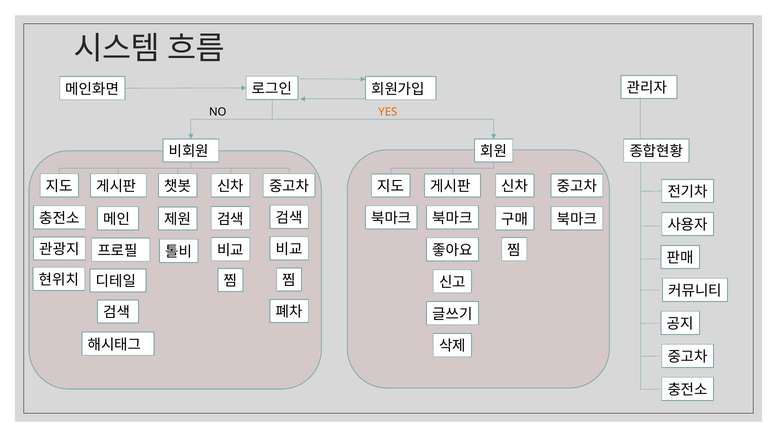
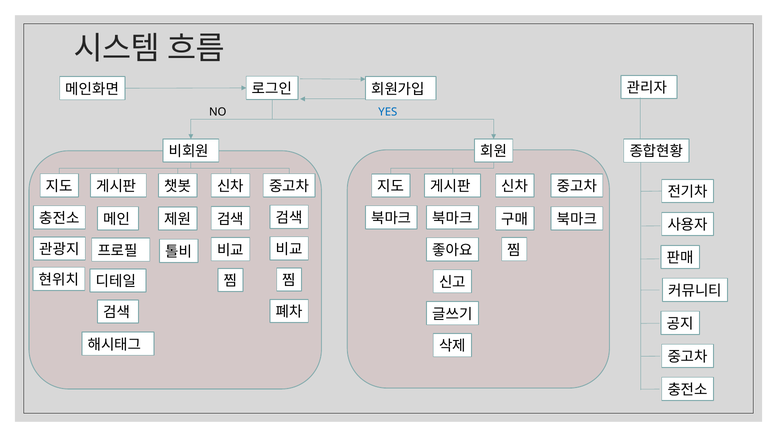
YES colour: orange -> blue
